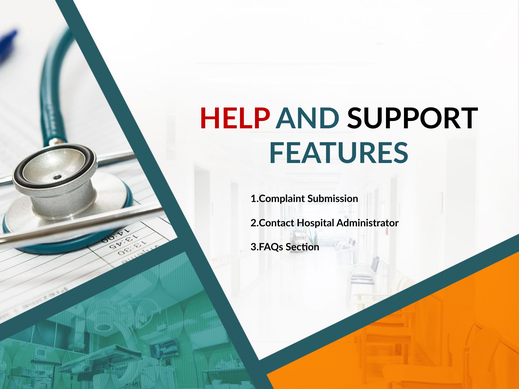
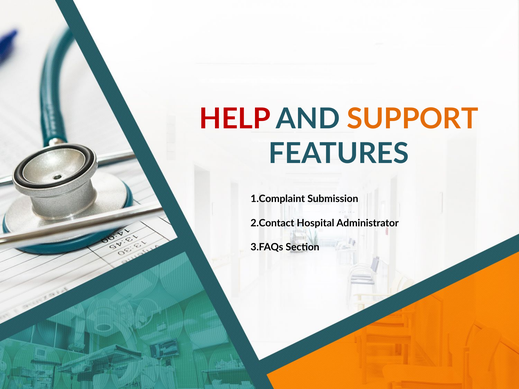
SUPPORT colour: black -> orange
